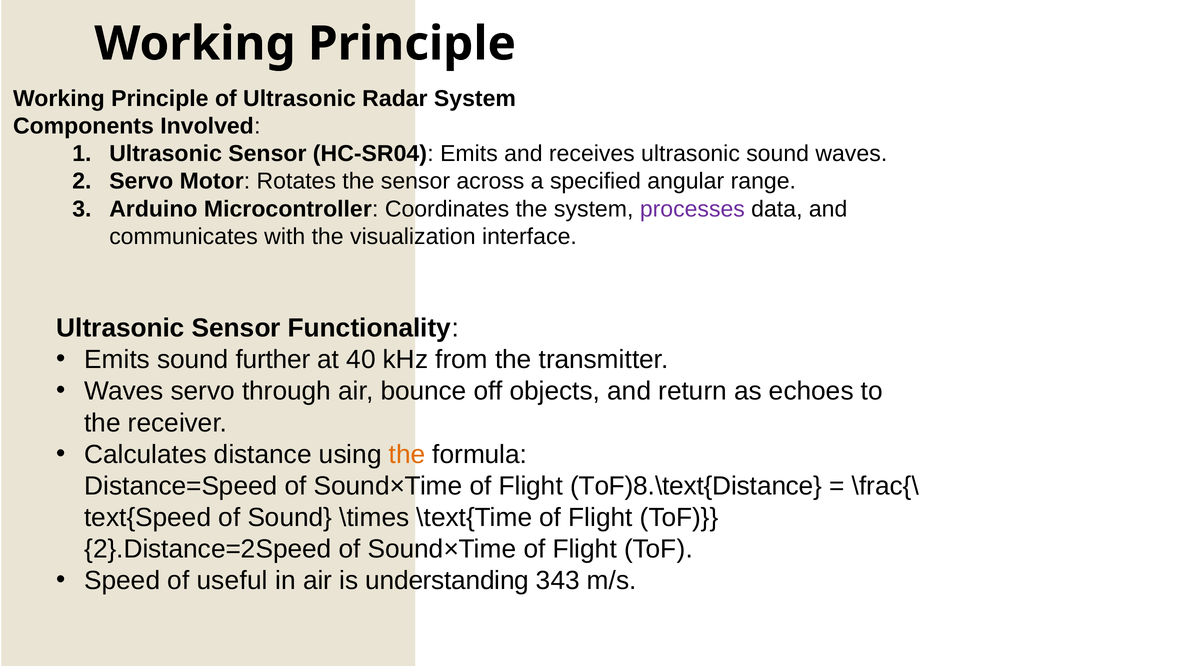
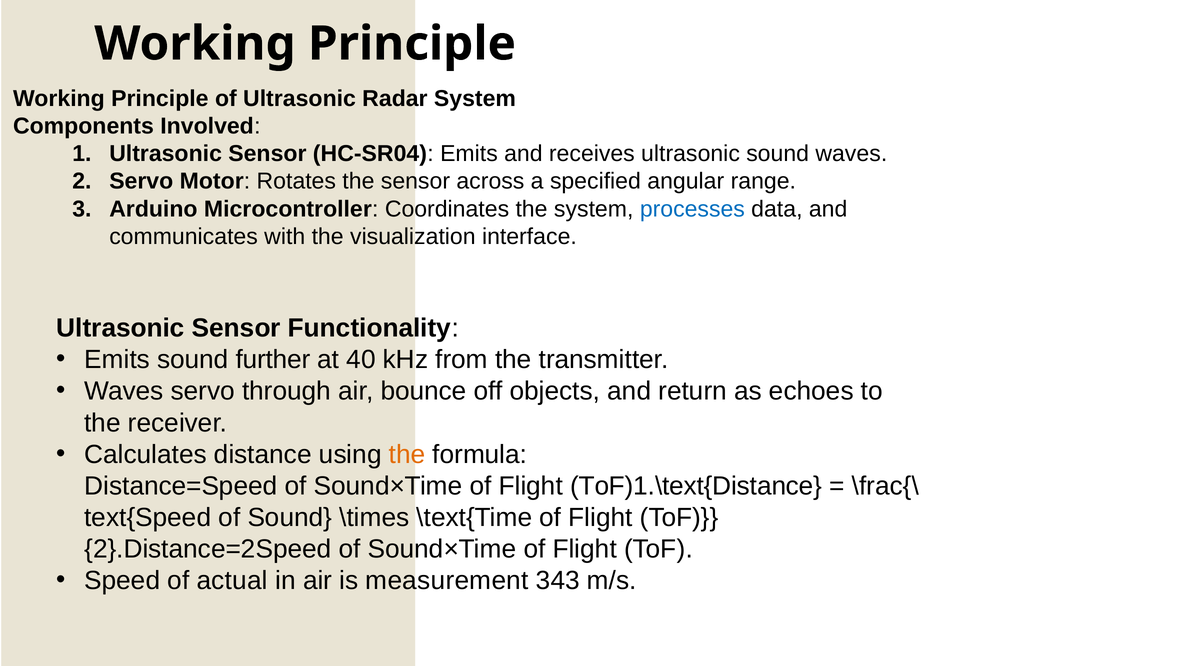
processes colour: purple -> blue
ToF)8.\text{Distance: ToF)8.\text{Distance -> ToF)1.\text{Distance
useful: useful -> actual
understanding: understanding -> measurement
